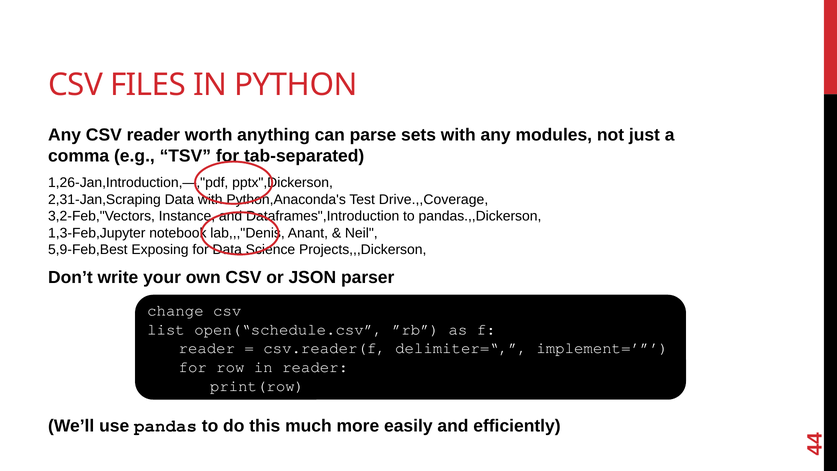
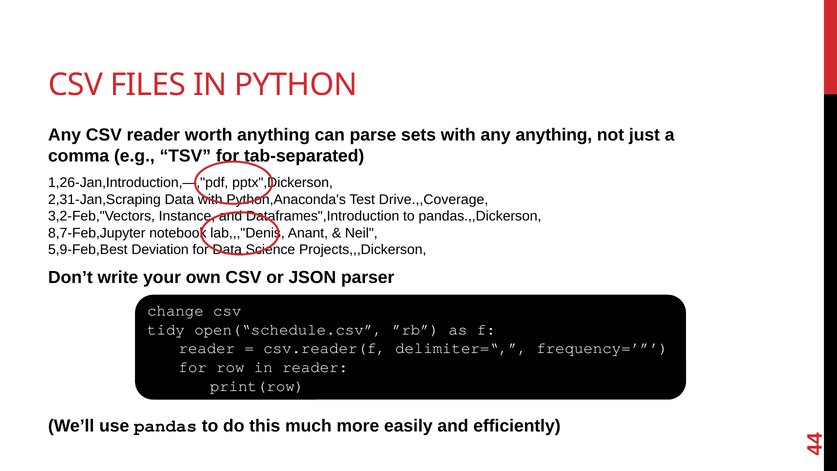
any modules: modules -> anything
1,3-Feb,Jupyter: 1,3-Feb,Jupyter -> 8,7-Feb,Jupyter
Exposing: Exposing -> Deviation
list: list -> tidy
implement=: implement= -> frequency=
